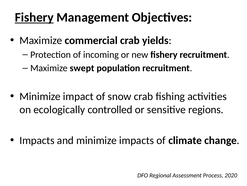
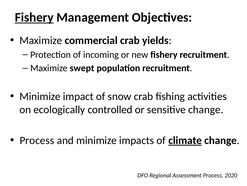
sensitive regions: regions -> change
Impacts at (37, 140): Impacts -> Process
climate underline: none -> present
